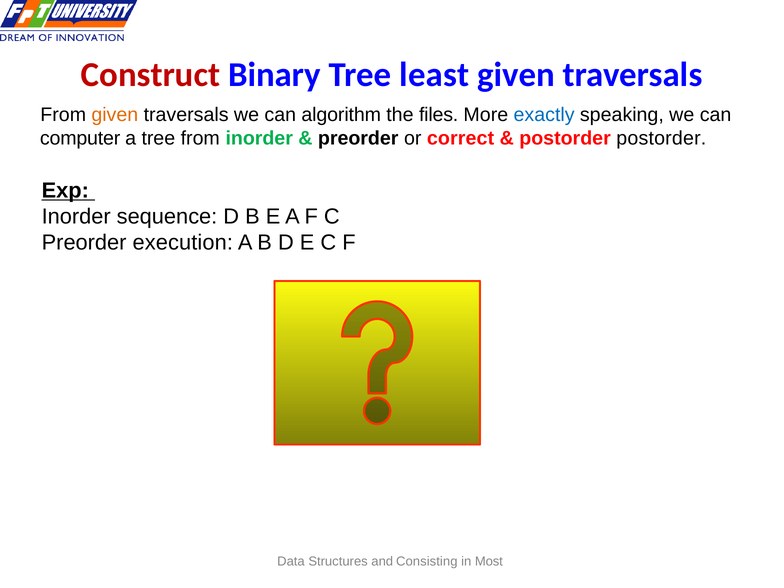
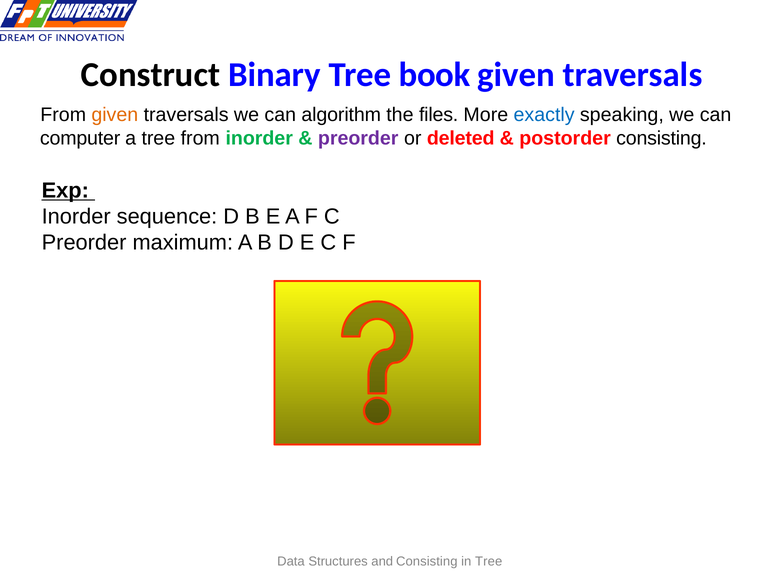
Construct colour: red -> black
least: least -> book
preorder at (358, 138) colour: black -> purple
correct: correct -> deleted
postorder postorder: postorder -> consisting
execution: execution -> maximum
in Most: Most -> Tree
